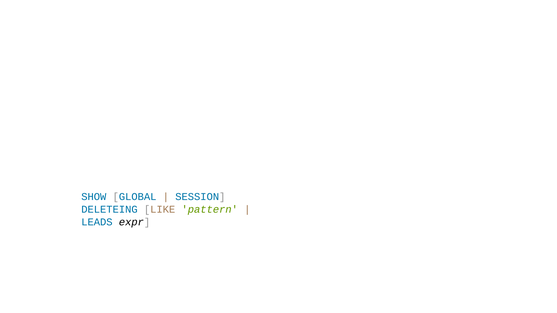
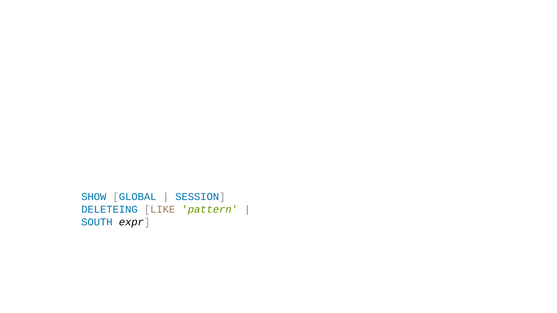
LEADS: LEADS -> SOUTH
